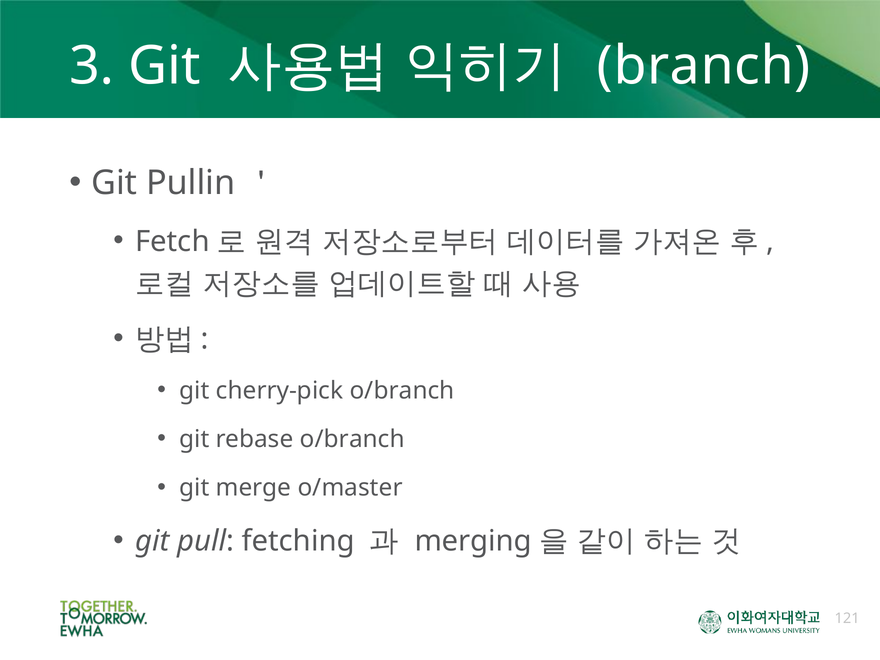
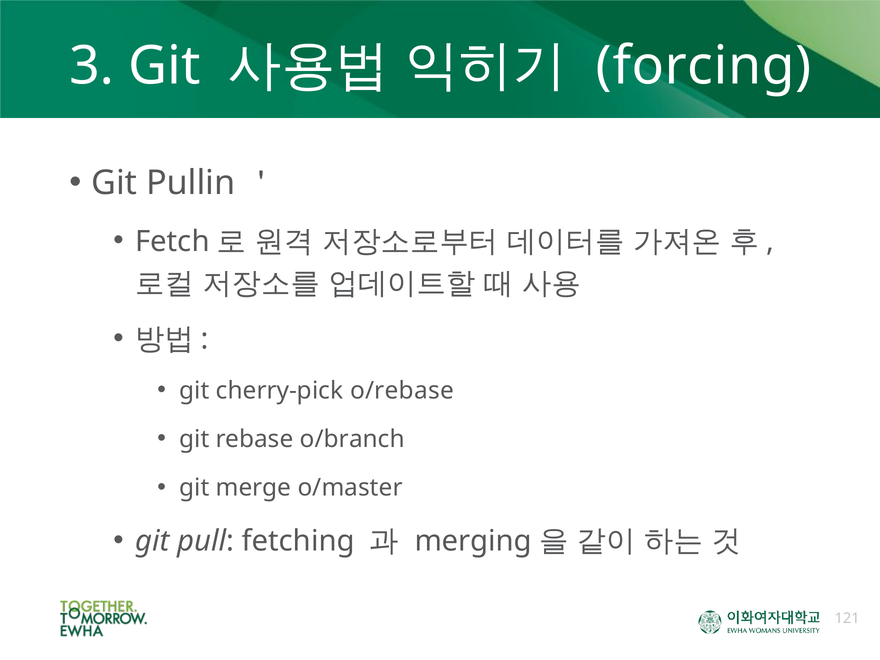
branch: branch -> forcing
cherry-pick o/branch: o/branch -> o/rebase
